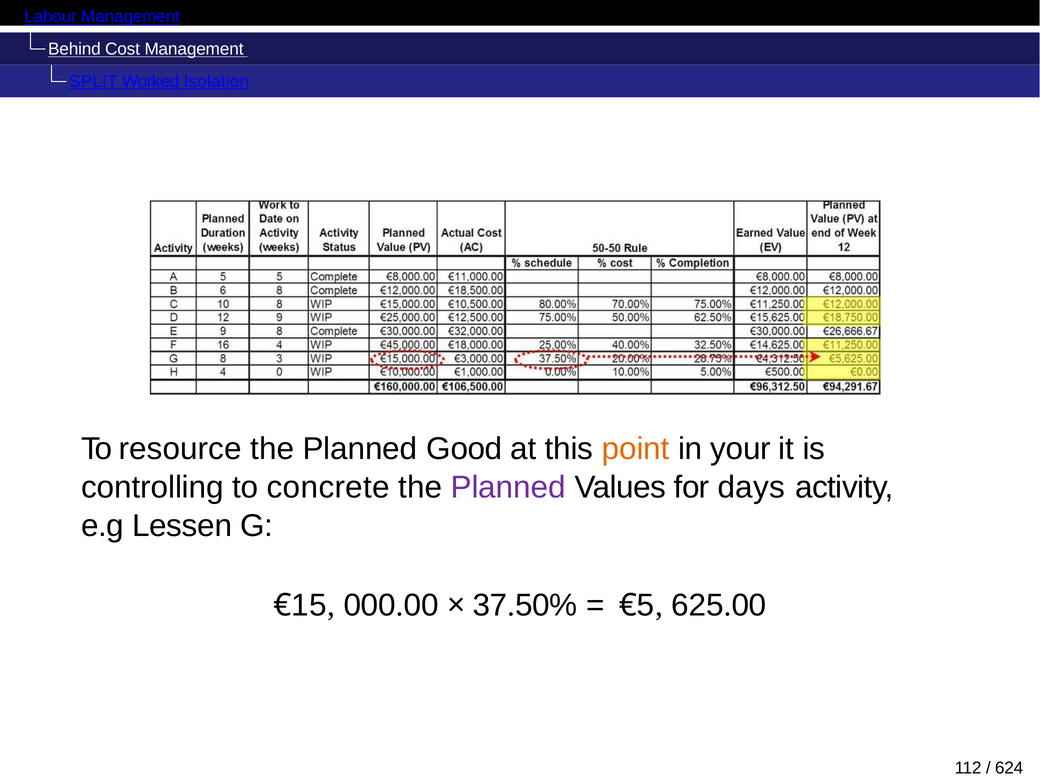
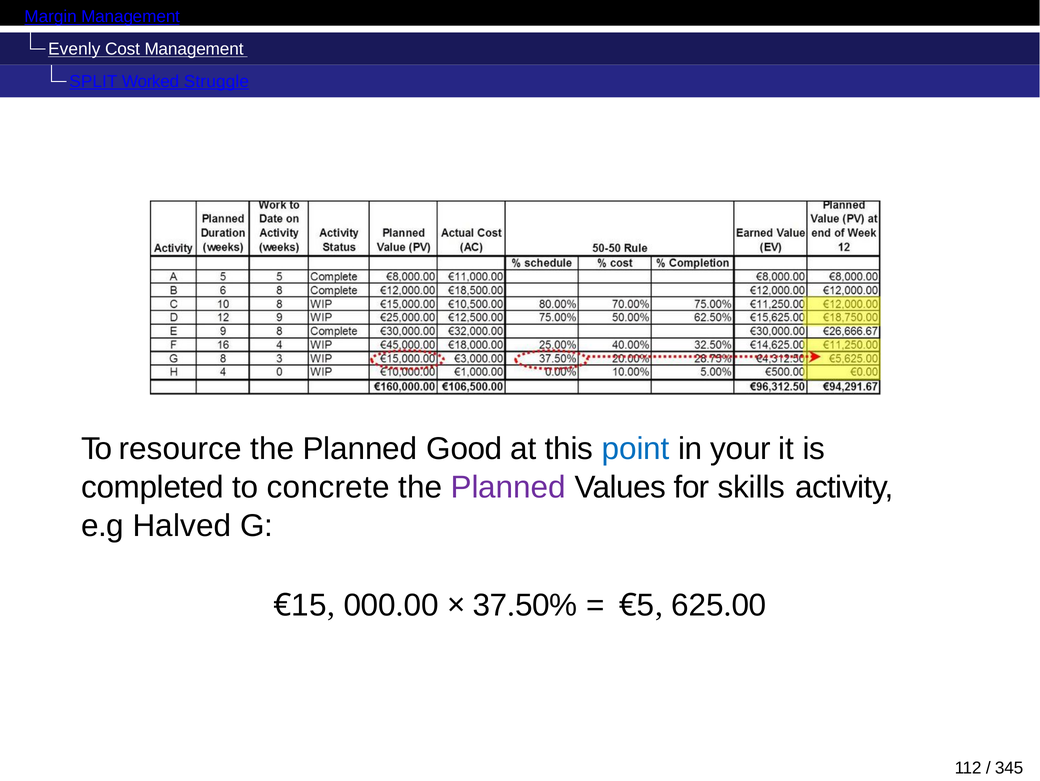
Labour: Labour -> Margin
Behind: Behind -> Evenly
Isolation: Isolation -> Struggle
point colour: orange -> blue
controlling: controlling -> completed
days: days -> skills
Lessen: Lessen -> Halved
624: 624 -> 345
